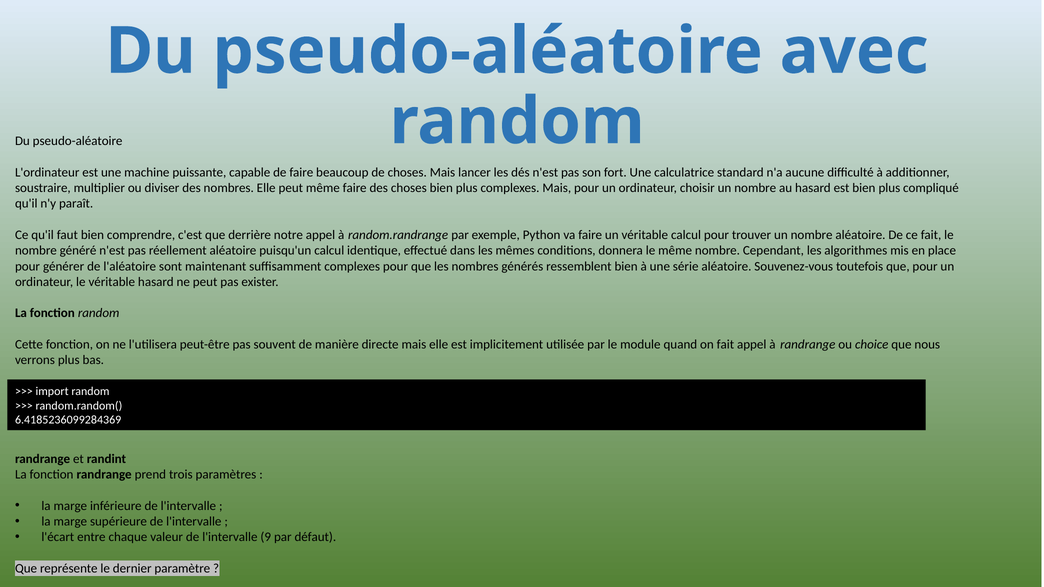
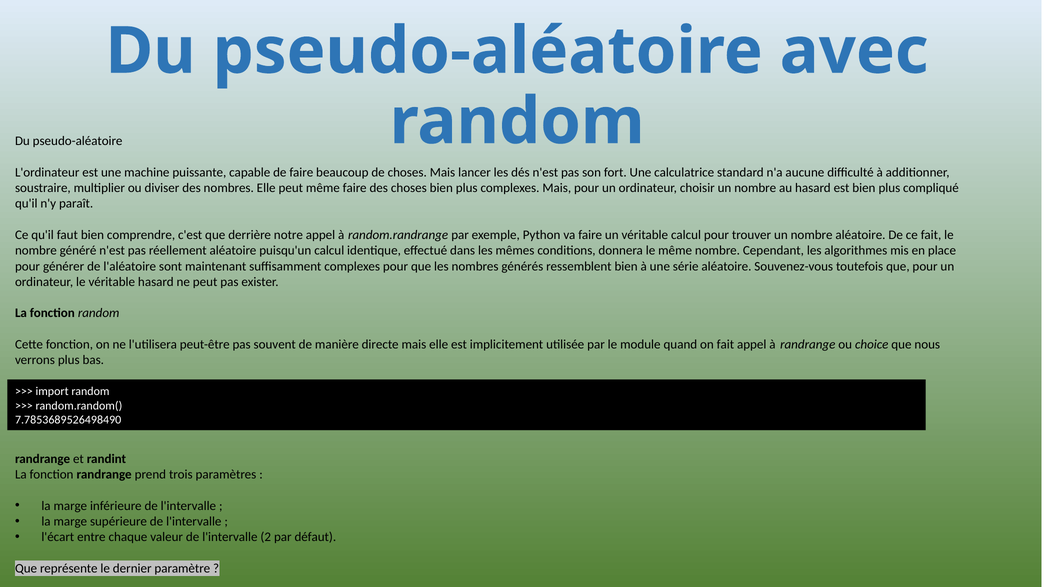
6.4185236099284369: 6.4185236099284369 -> 7.7853689526498490
9: 9 -> 2
